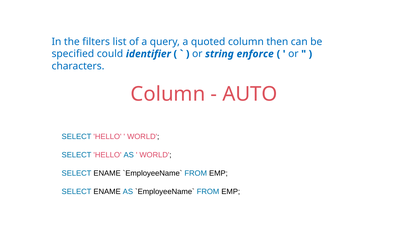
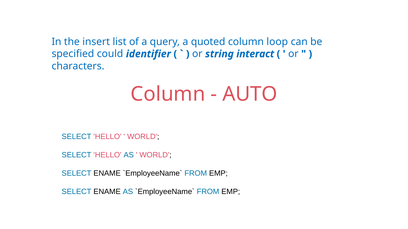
filters: filters -> insert
then: then -> loop
enforce: enforce -> interact
